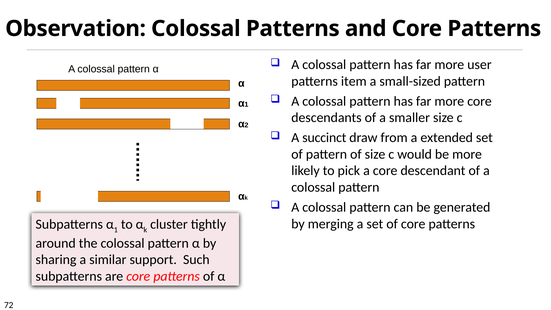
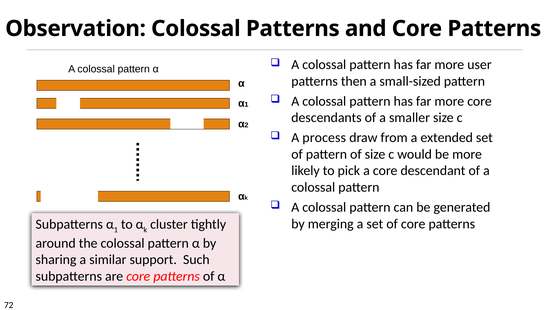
item: item -> then
succinct: succinct -> process
